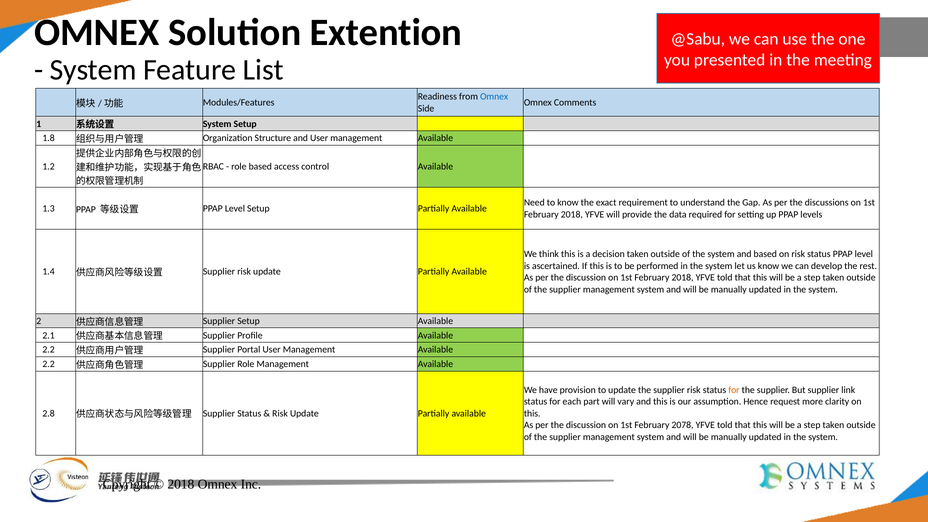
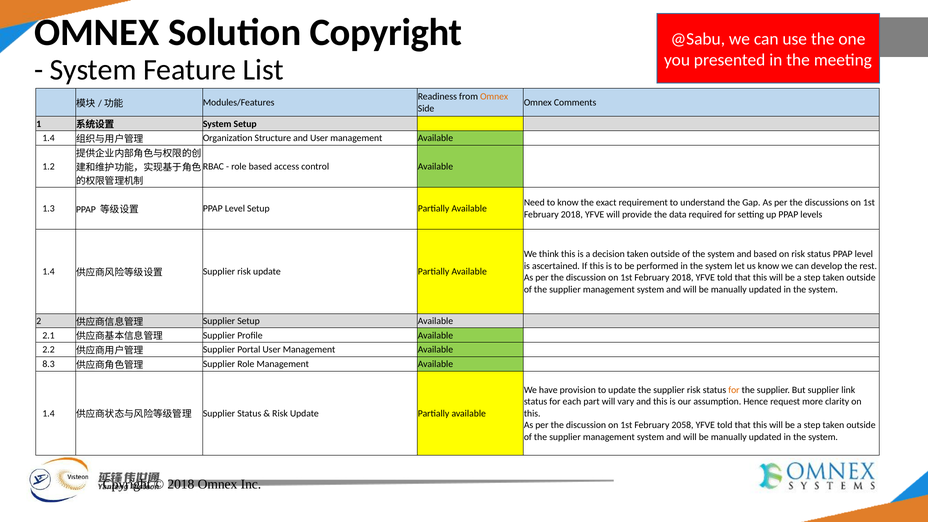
Extention: Extention -> Copyright
Omnex at (494, 97) colour: blue -> orange
1.8 at (49, 138): 1.8 -> 1.4
2.2 at (49, 364): 2.2 -> 8.3
2.8 at (49, 413): 2.8 -> 1.4
2078: 2078 -> 2058
